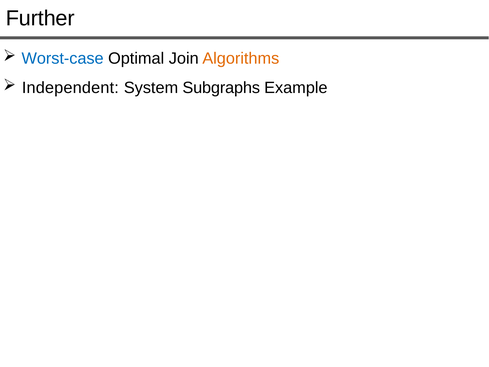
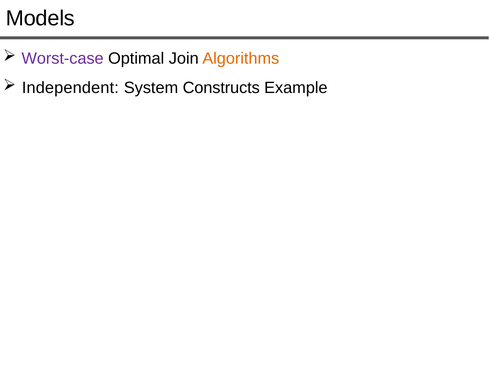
Further: Further -> Models
Worst-case colour: blue -> purple
Subgraphs: Subgraphs -> Constructs
